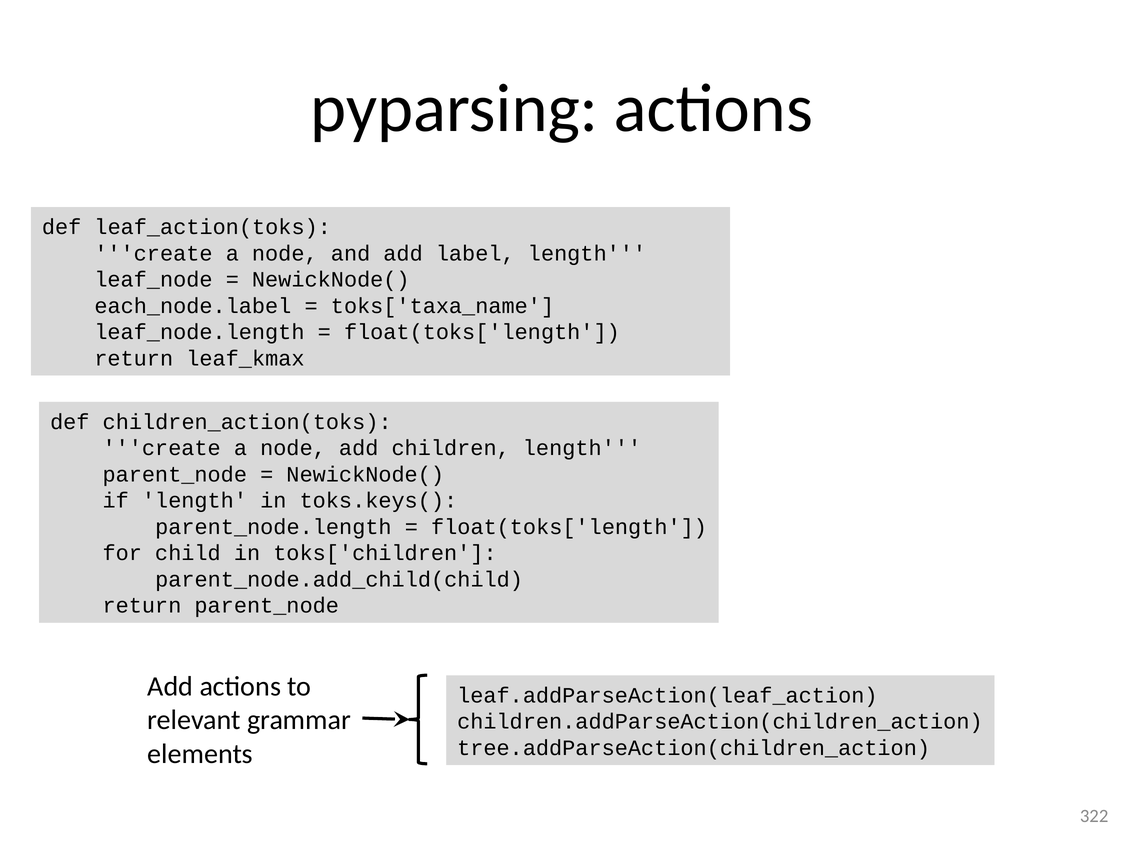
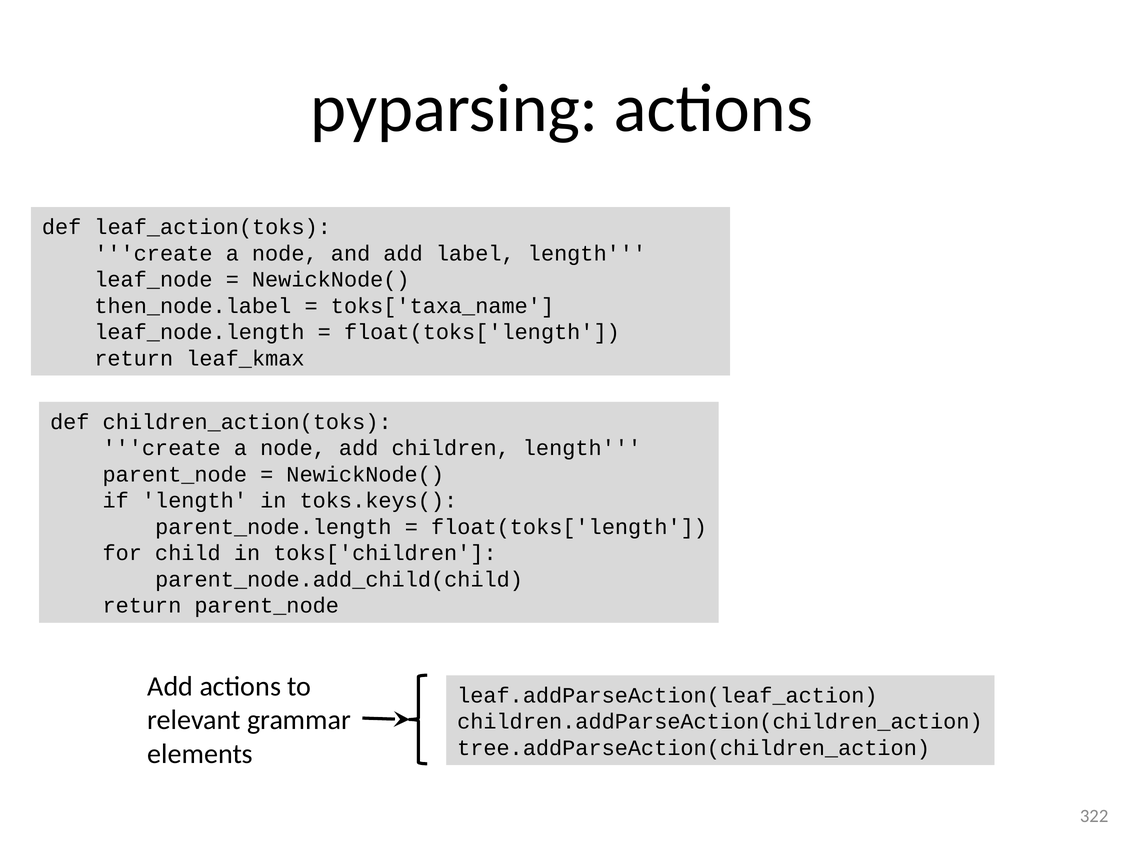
each_node.label: each_node.label -> then_node.label
